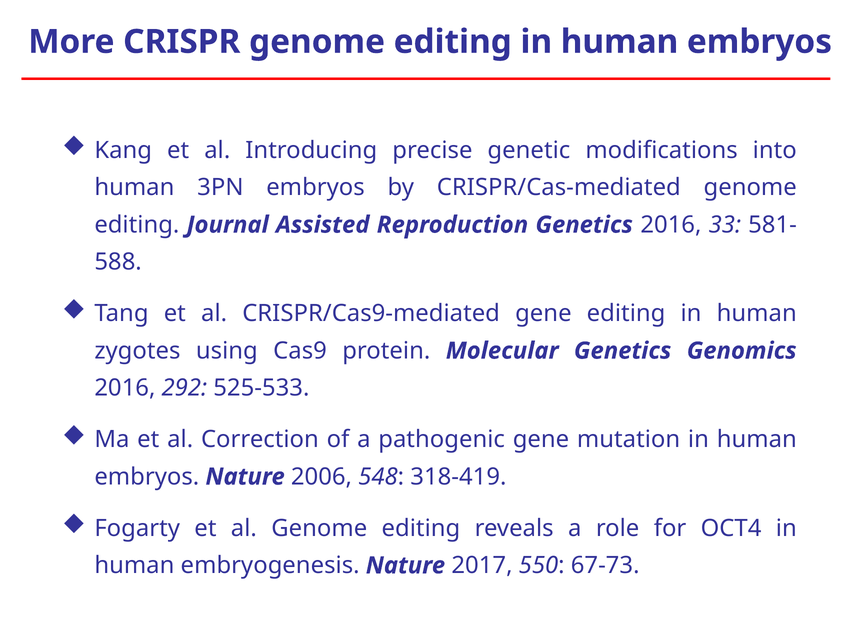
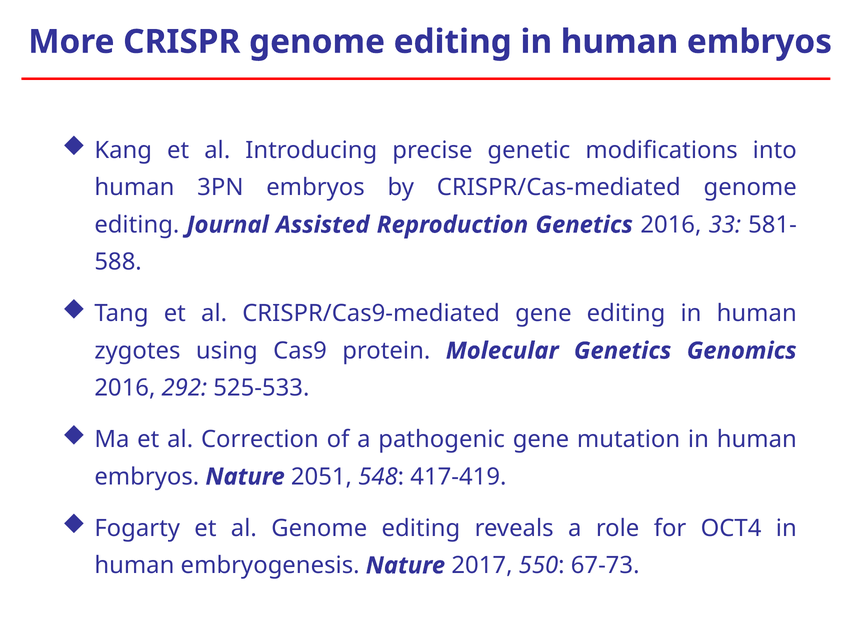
2006: 2006 -> 2051
318-419: 318-419 -> 417-419
